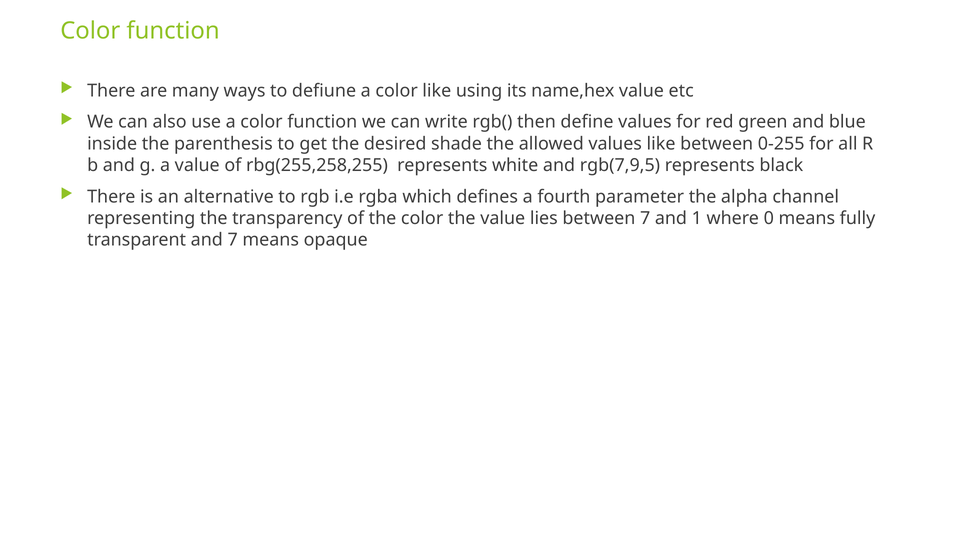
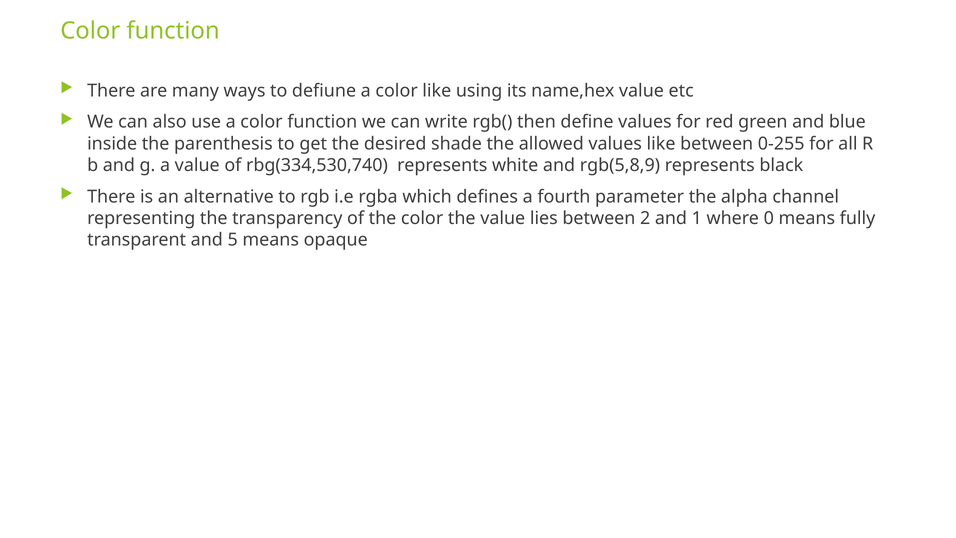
rbg(255,258,255: rbg(255,258,255 -> rbg(334,530,740
rgb(7,9,5: rgb(7,9,5 -> rgb(5,8,9
between 7: 7 -> 2
and 7: 7 -> 5
